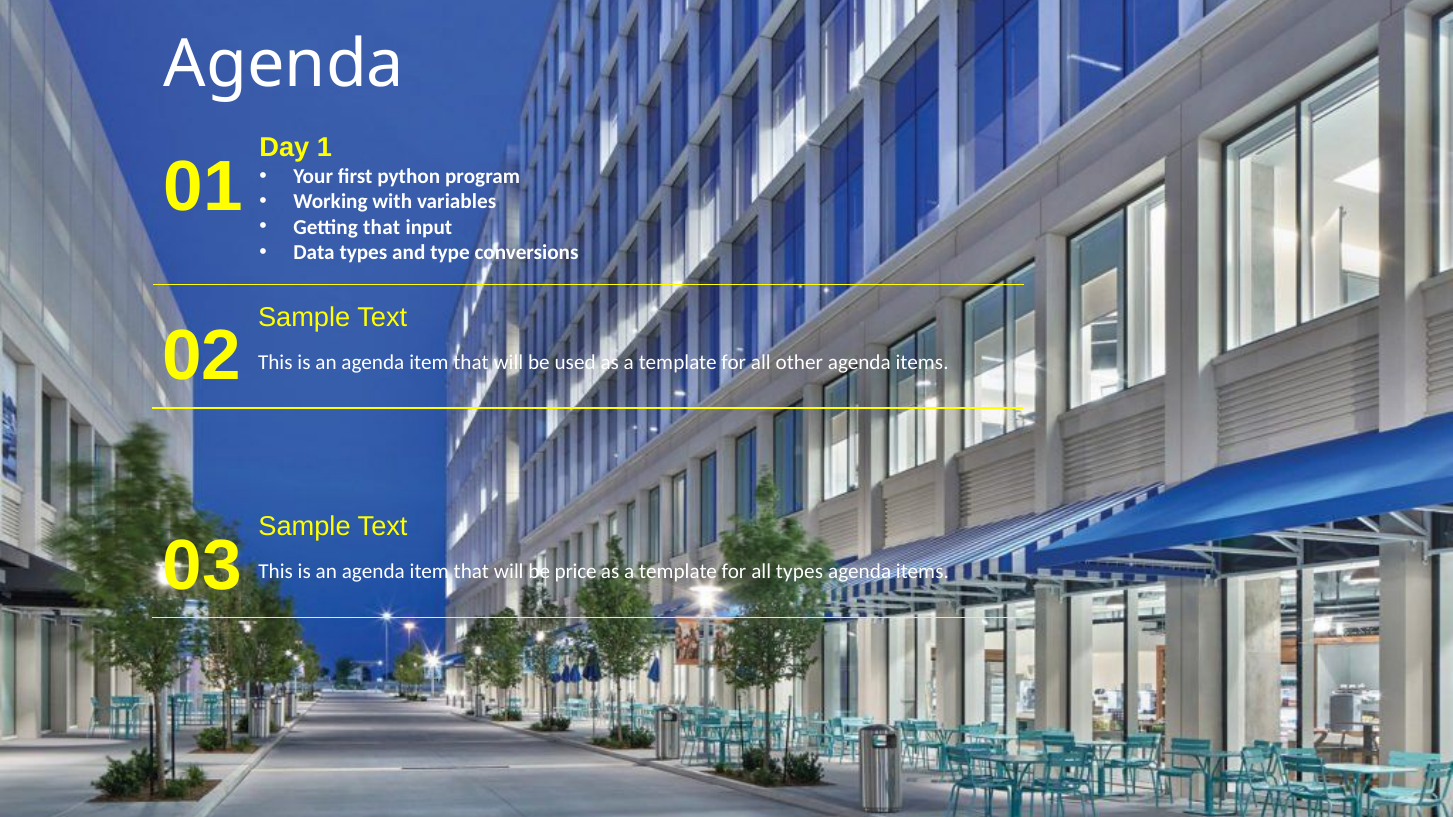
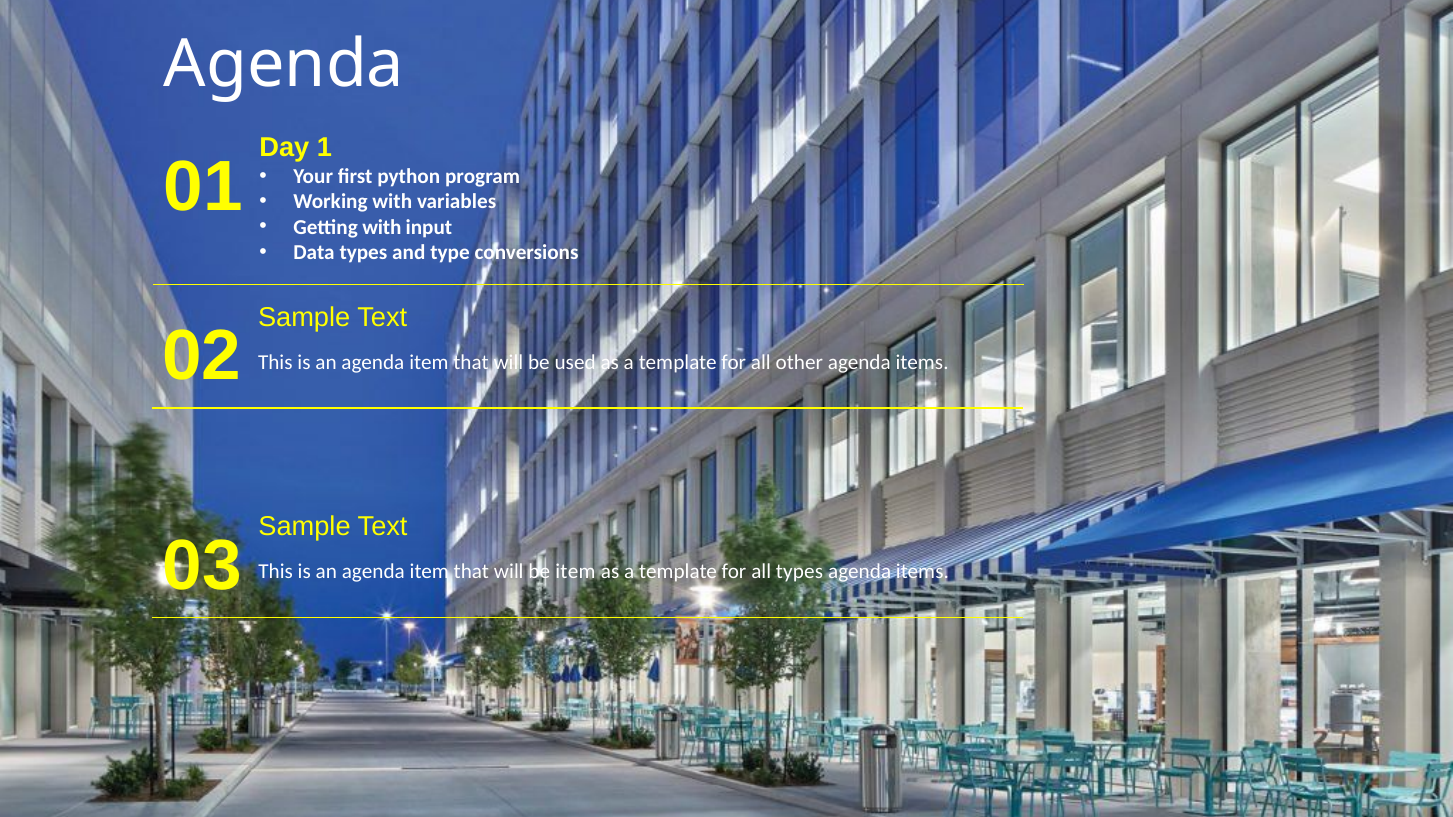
Getting that: that -> with
be price: price -> item
